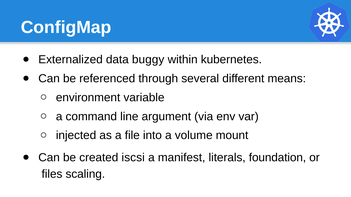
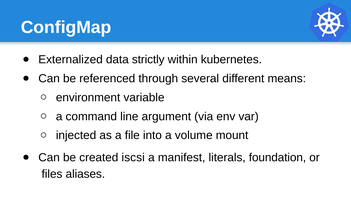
buggy: buggy -> strictly
scaling: scaling -> aliases
